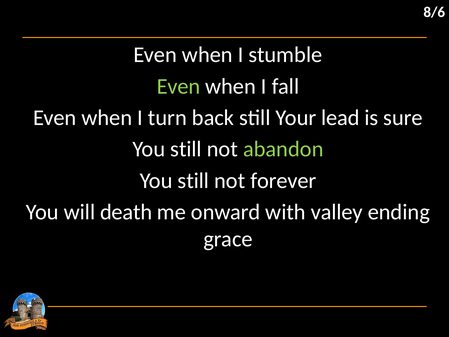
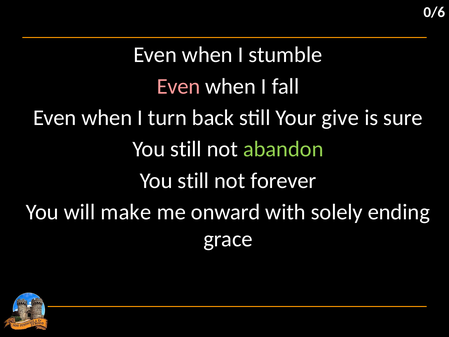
8/6: 8/6 -> 0/6
Even at (179, 86) colour: light green -> pink
lead: lead -> give
death: death -> make
valley: valley -> solely
